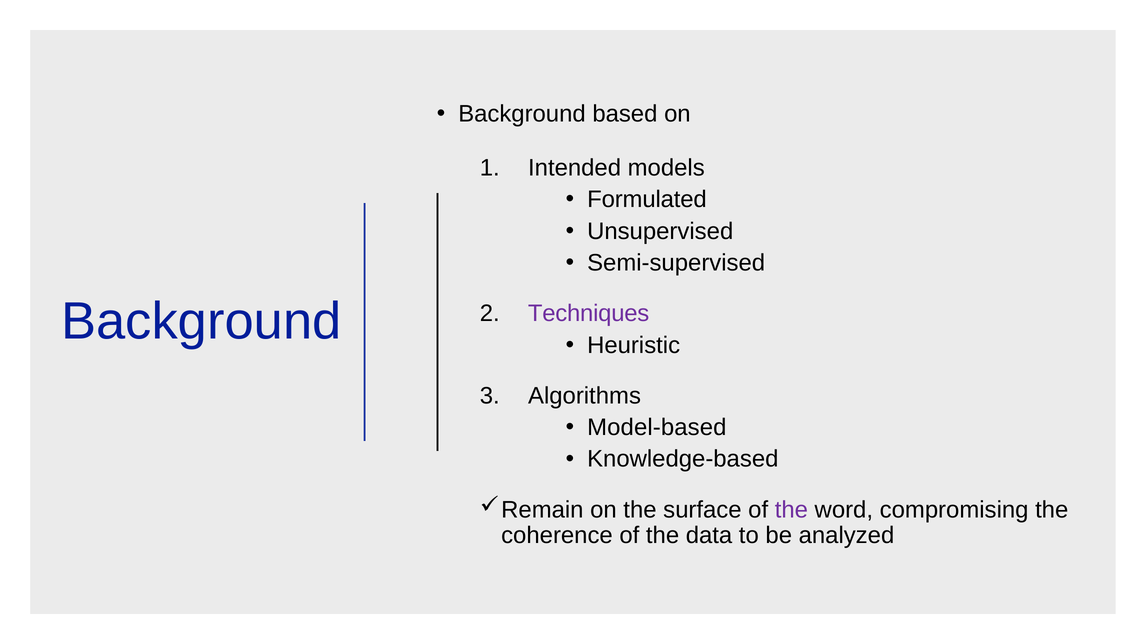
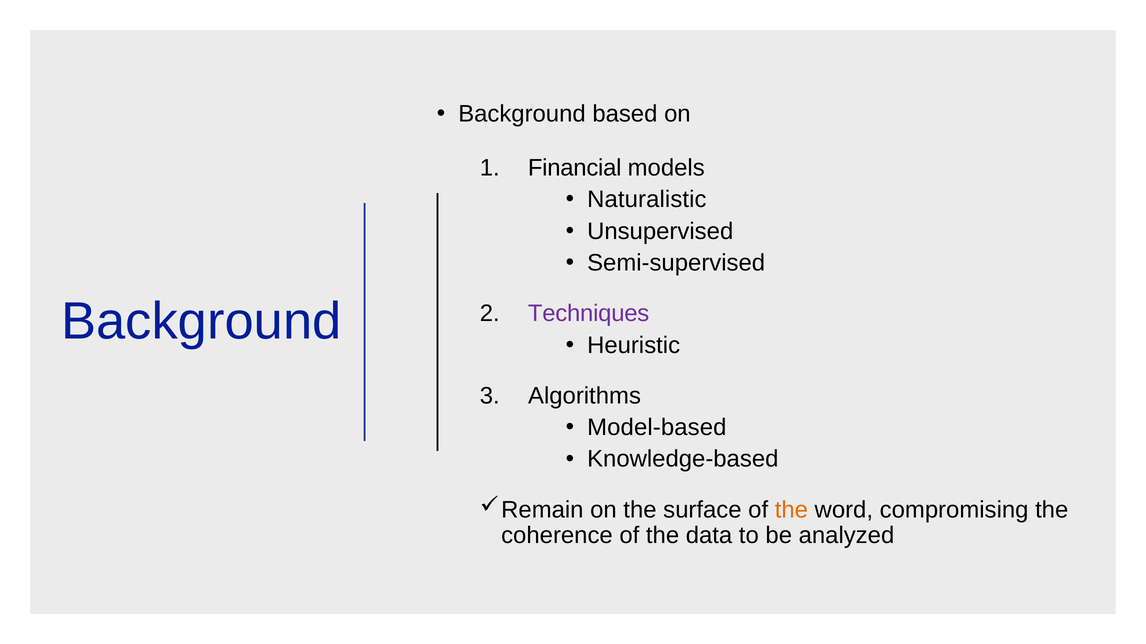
Intended: Intended -> Financial
Formulated: Formulated -> Naturalistic
the at (791, 510) colour: purple -> orange
